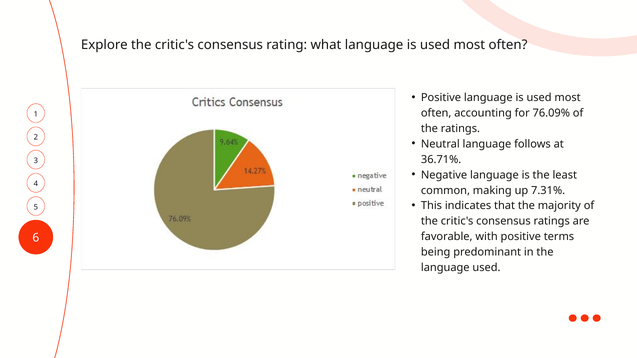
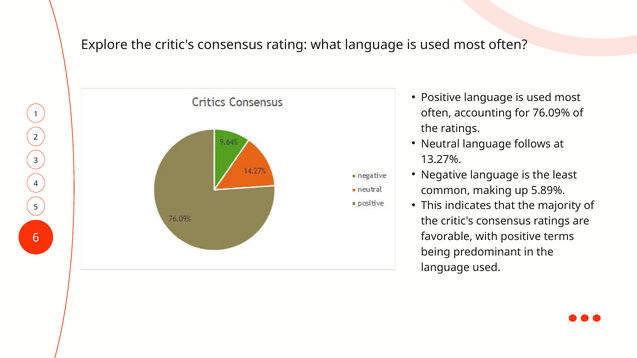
36.71%: 36.71% -> 13.27%
7.31%: 7.31% -> 5.89%
